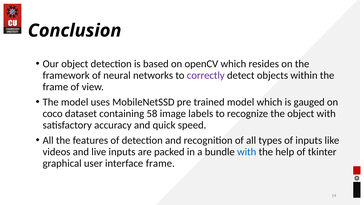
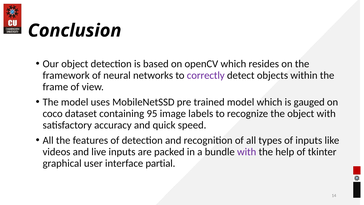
58: 58 -> 95
with at (247, 152) colour: blue -> purple
interface frame: frame -> partial
